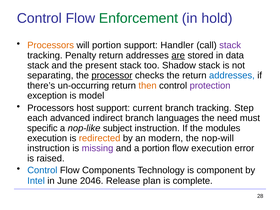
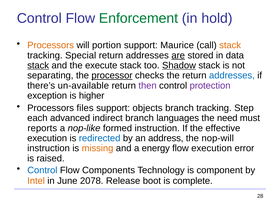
Handler: Handler -> Maurice
stack at (230, 45) colour: purple -> orange
Penalty: Penalty -> Special
stack at (38, 65) underline: none -> present
present: present -> execute
Shadow underline: none -> present
un-occurring: un-occurring -> un-available
then colour: orange -> purple
model: model -> higher
host: host -> files
current: current -> objects
specific: specific -> reports
subject: subject -> formed
modules: modules -> effective
redirected colour: orange -> blue
modern: modern -> address
missing colour: purple -> orange
a portion: portion -> energy
Intel colour: blue -> orange
2046: 2046 -> 2078
plan: plan -> boot
